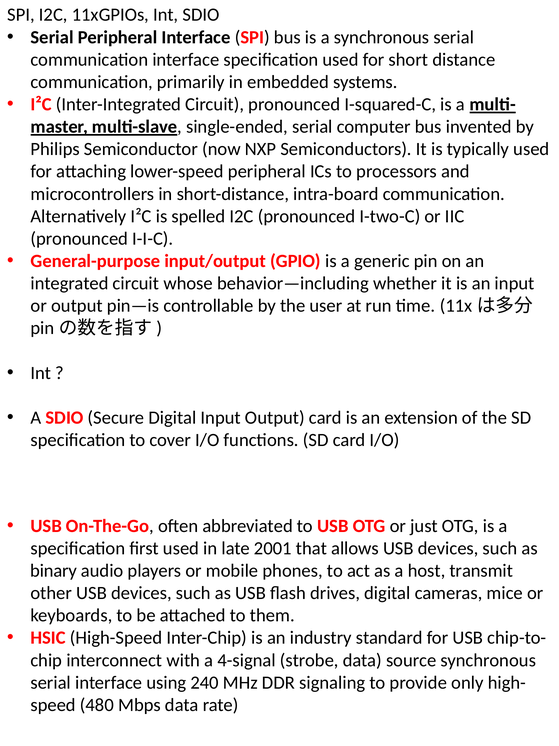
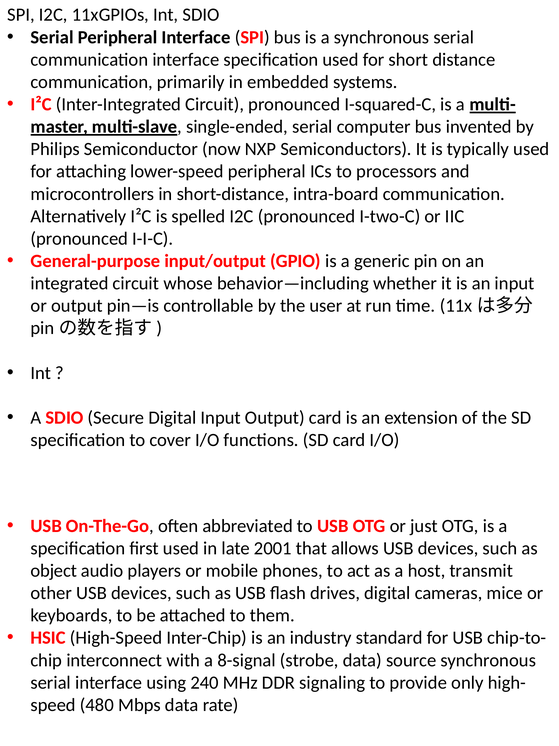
binary: binary -> object
4-signal: 4-signal -> 8-signal
